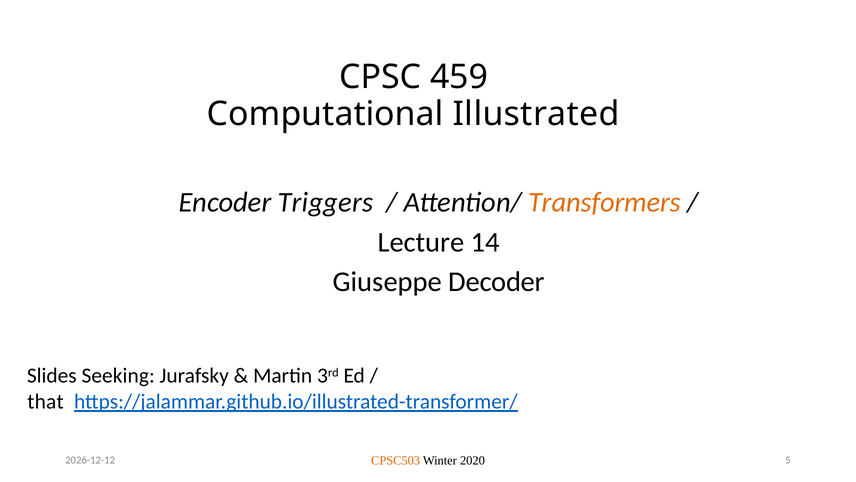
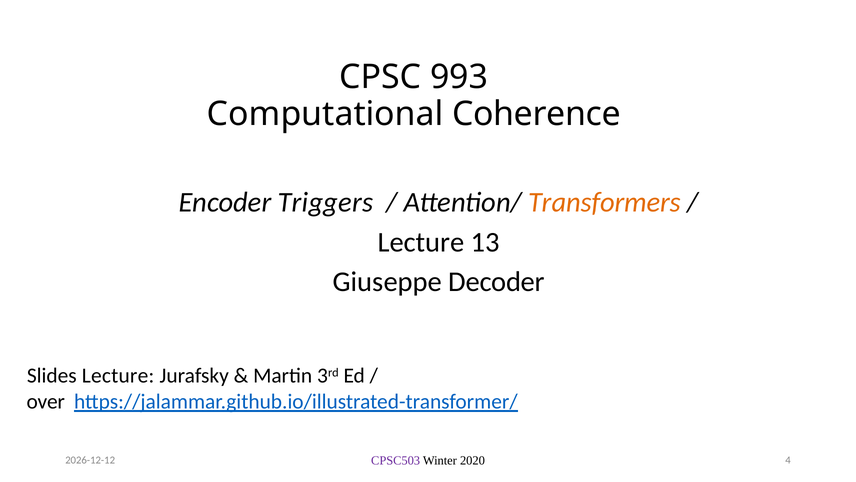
459: 459 -> 993
Illustrated: Illustrated -> Coherence
14: 14 -> 13
Slides Seeking: Seeking -> Lecture
that: that -> over
CPSC503 colour: orange -> purple
5: 5 -> 4
